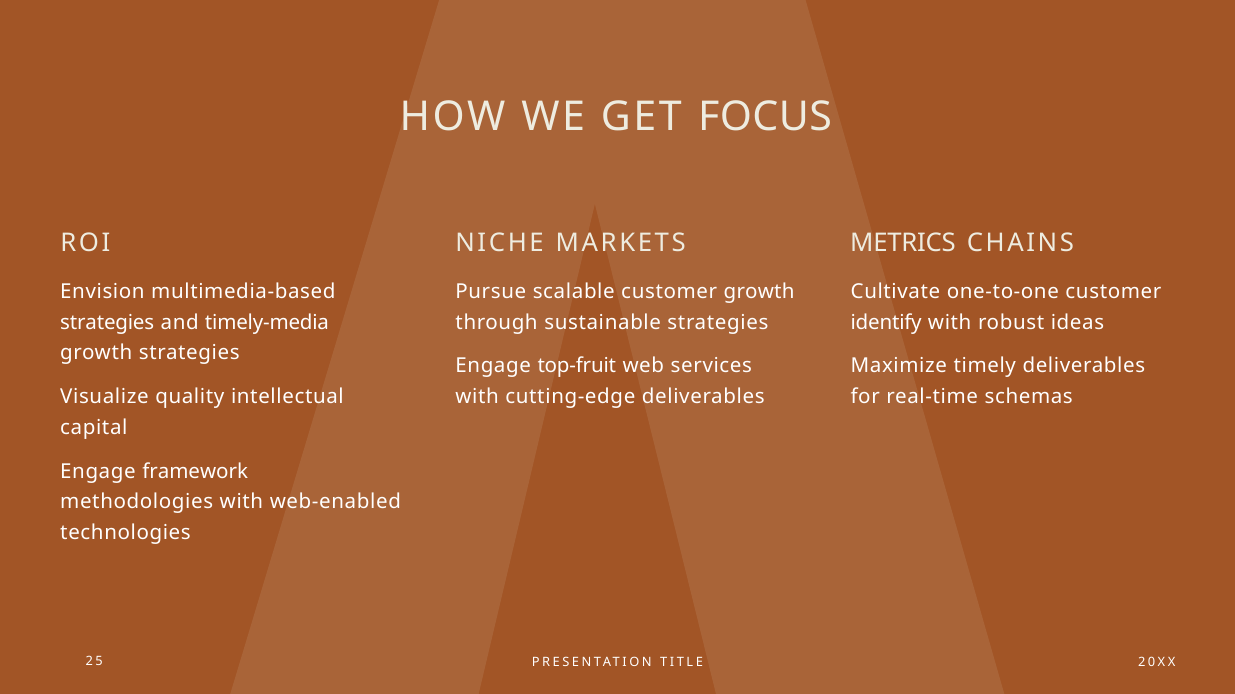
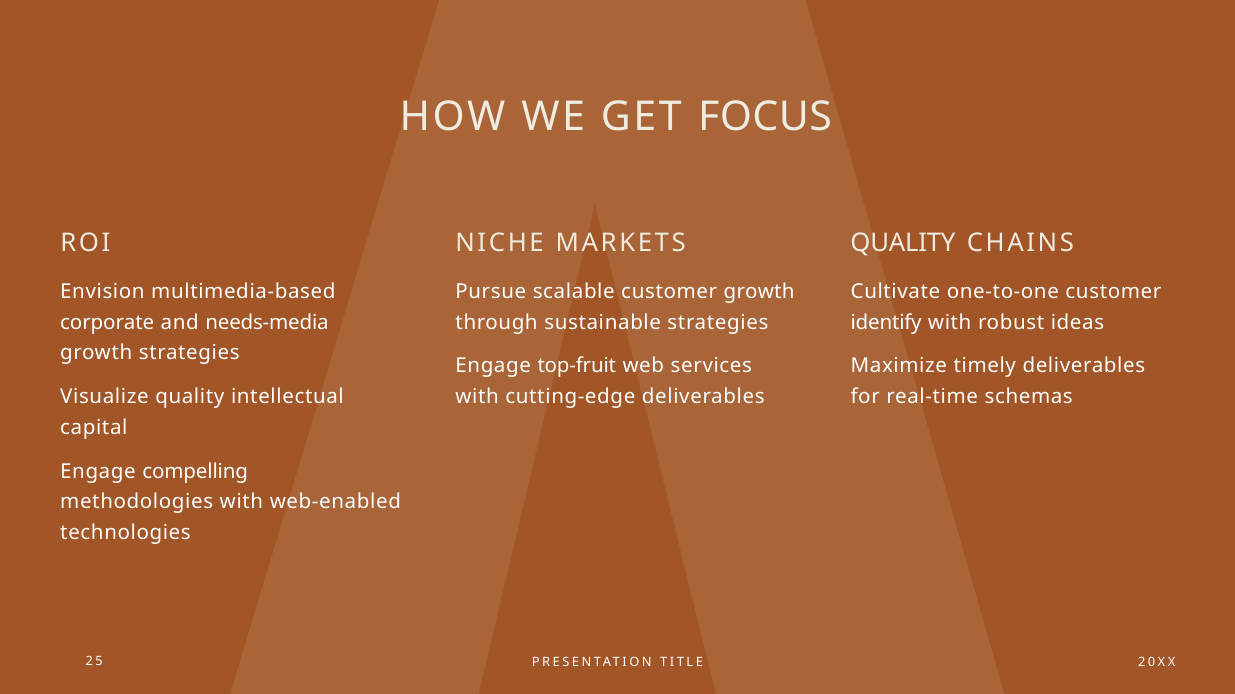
METRICS at (903, 243): METRICS -> QUALITY
strategies at (107, 323): strategies -> corporate
timely-media: timely-media -> needs-media
framework: framework -> compelling
